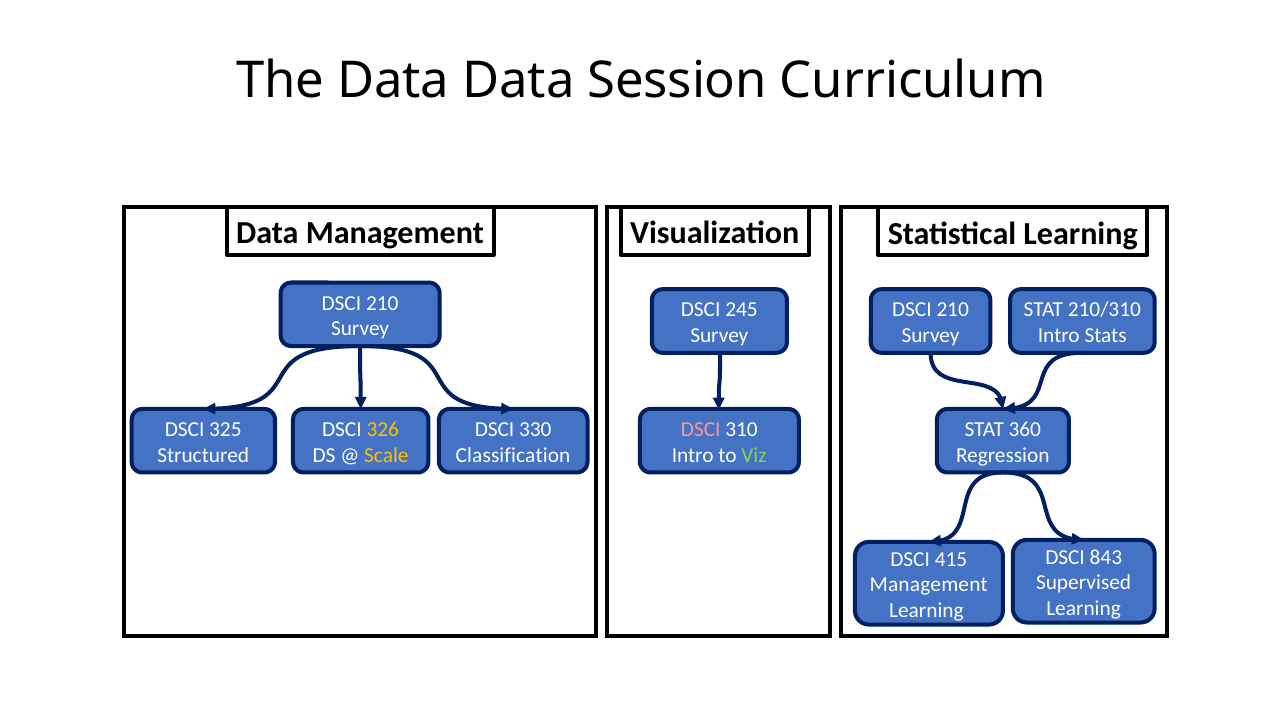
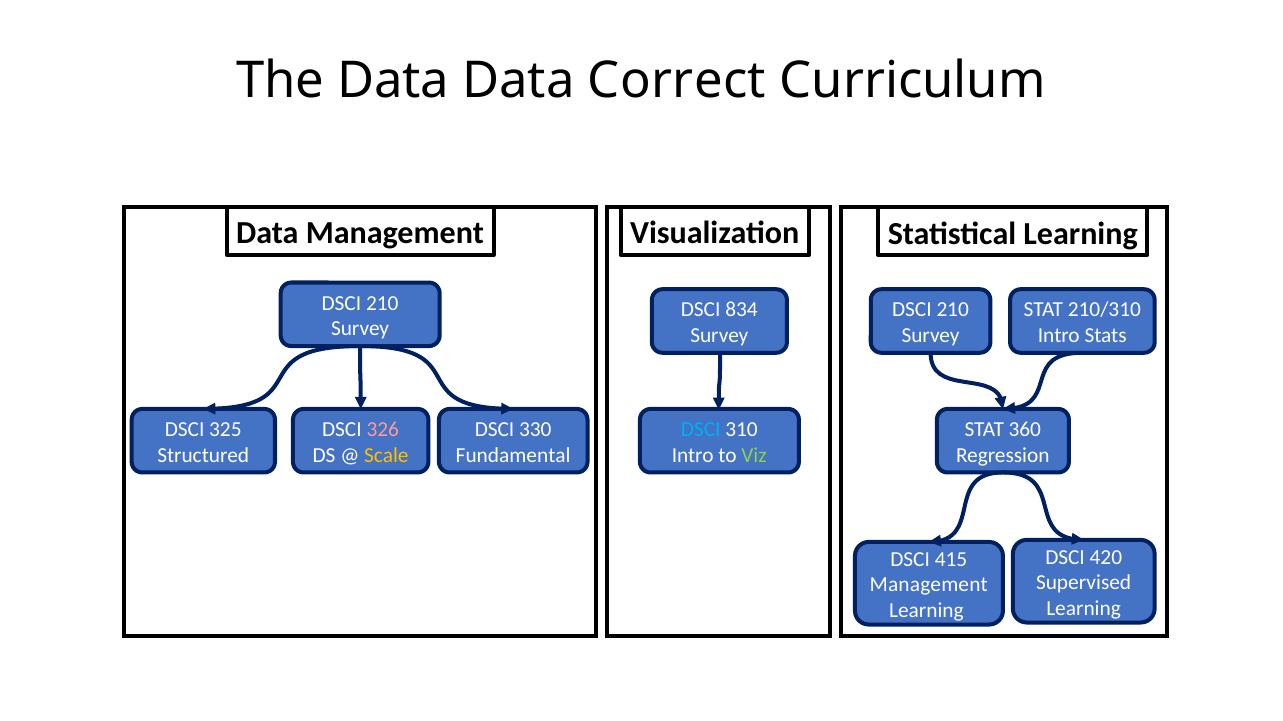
Session: Session -> Correct
245: 245 -> 834
326 colour: yellow -> pink
DSCI at (701, 430) colour: pink -> light blue
Classification: Classification -> Fundamental
843: 843 -> 420
